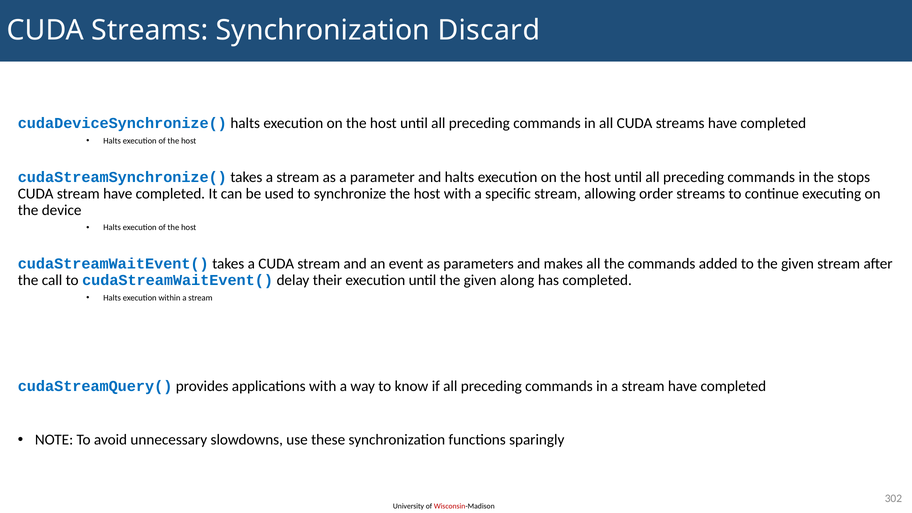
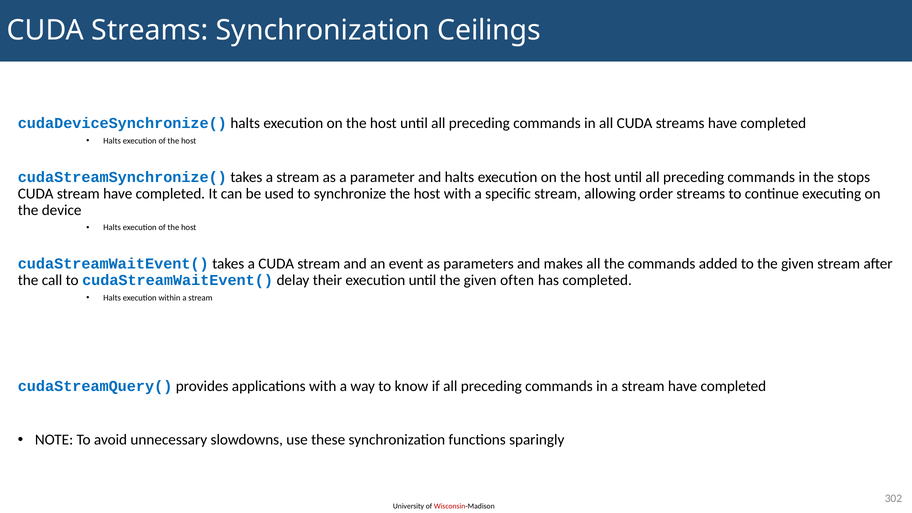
Discard: Discard -> Ceilings
along: along -> often
